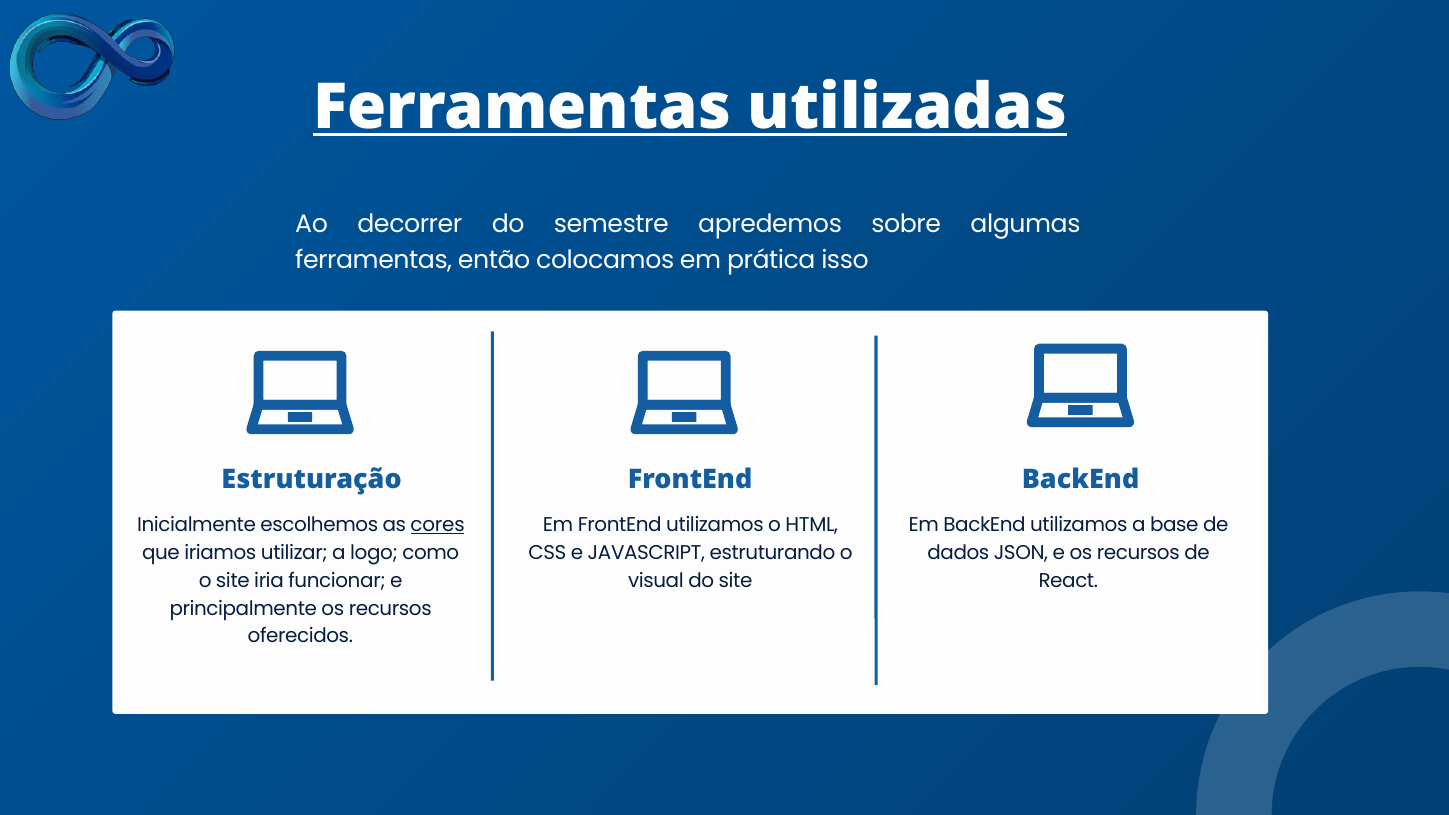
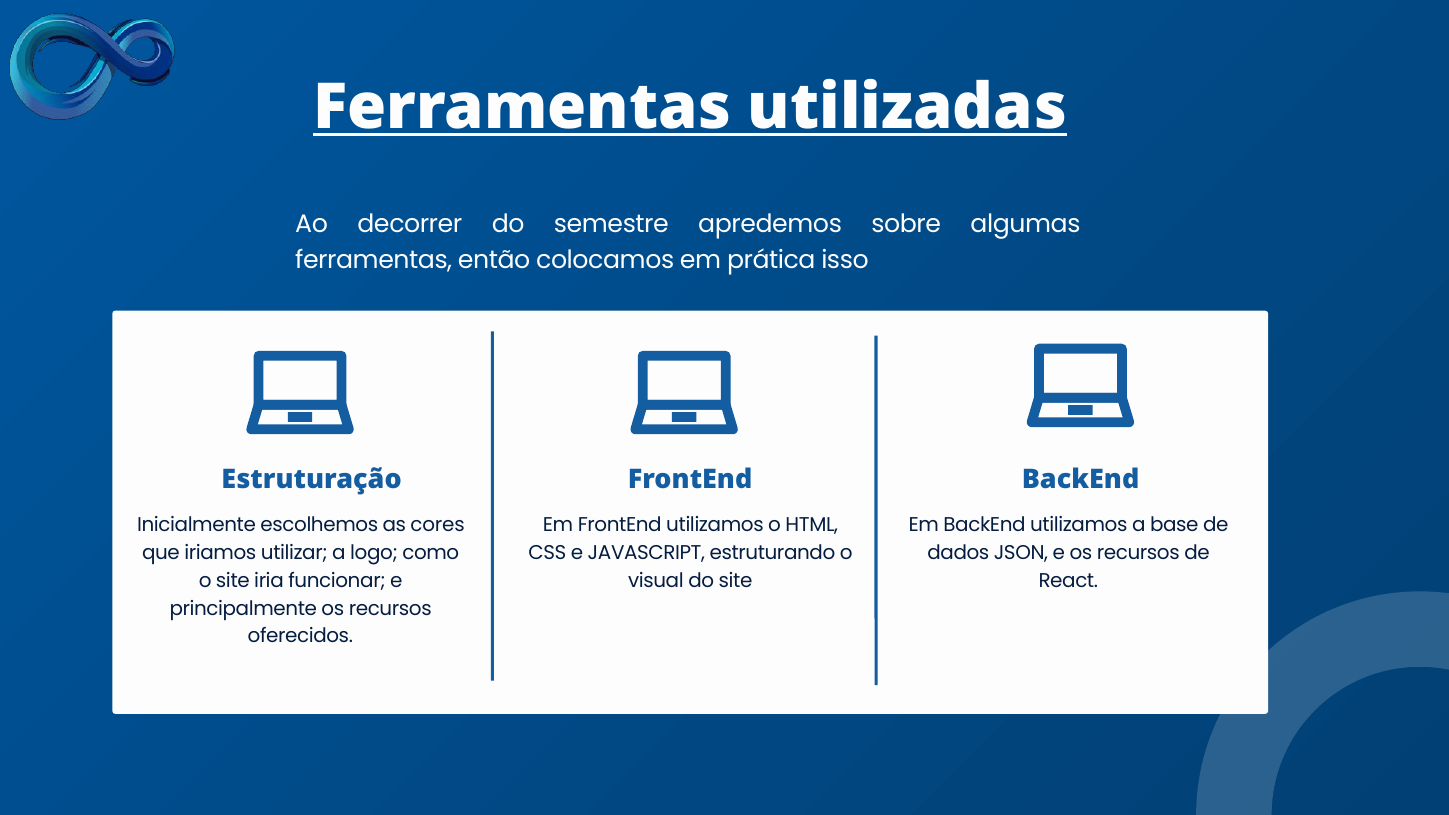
cores underline: present -> none
